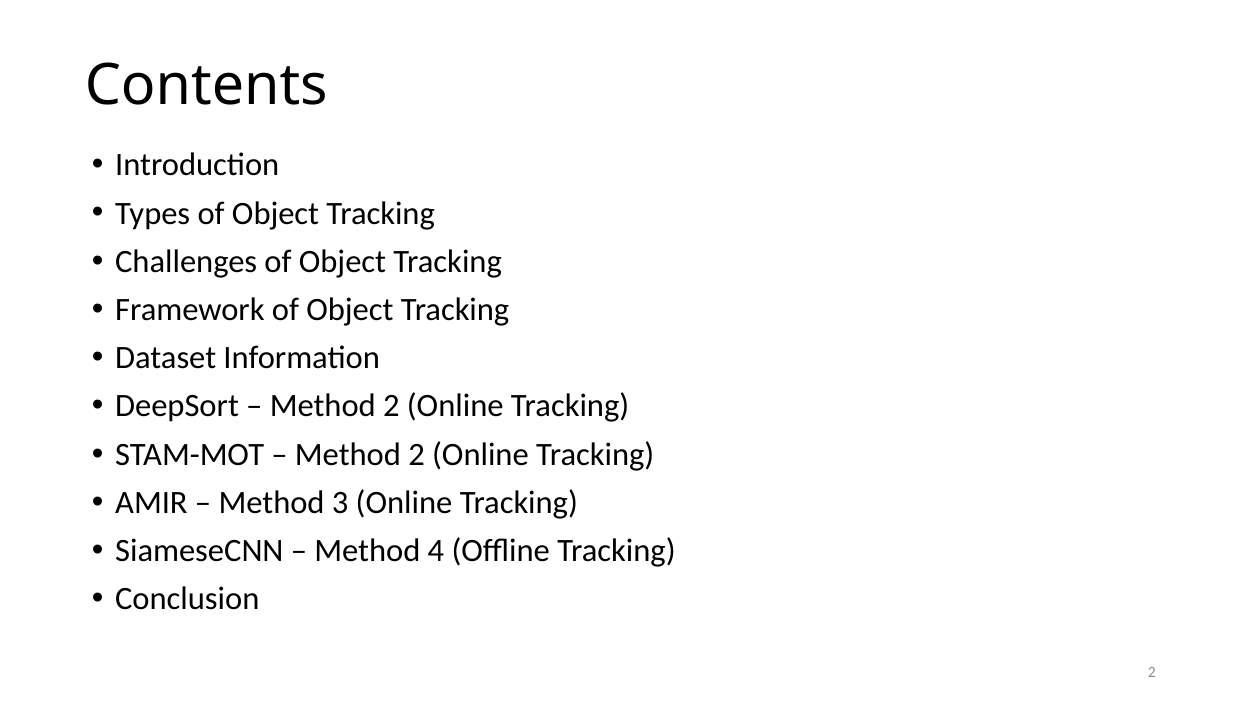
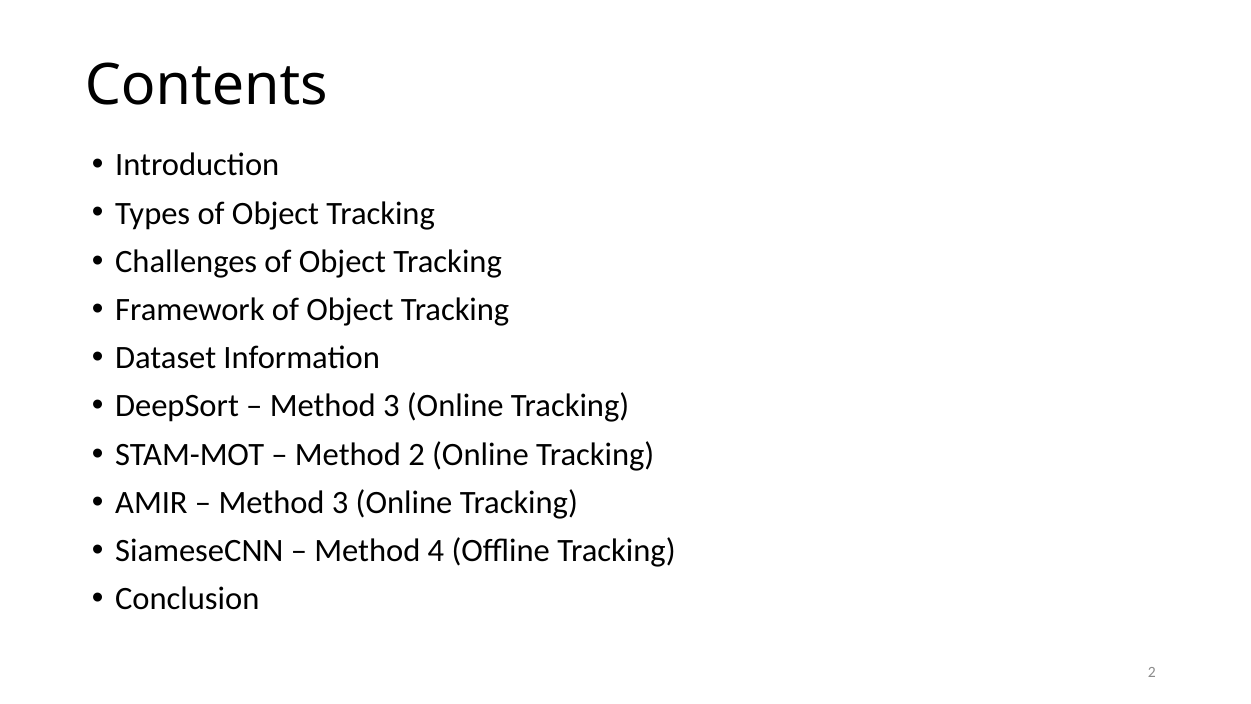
2 at (391, 406): 2 -> 3
